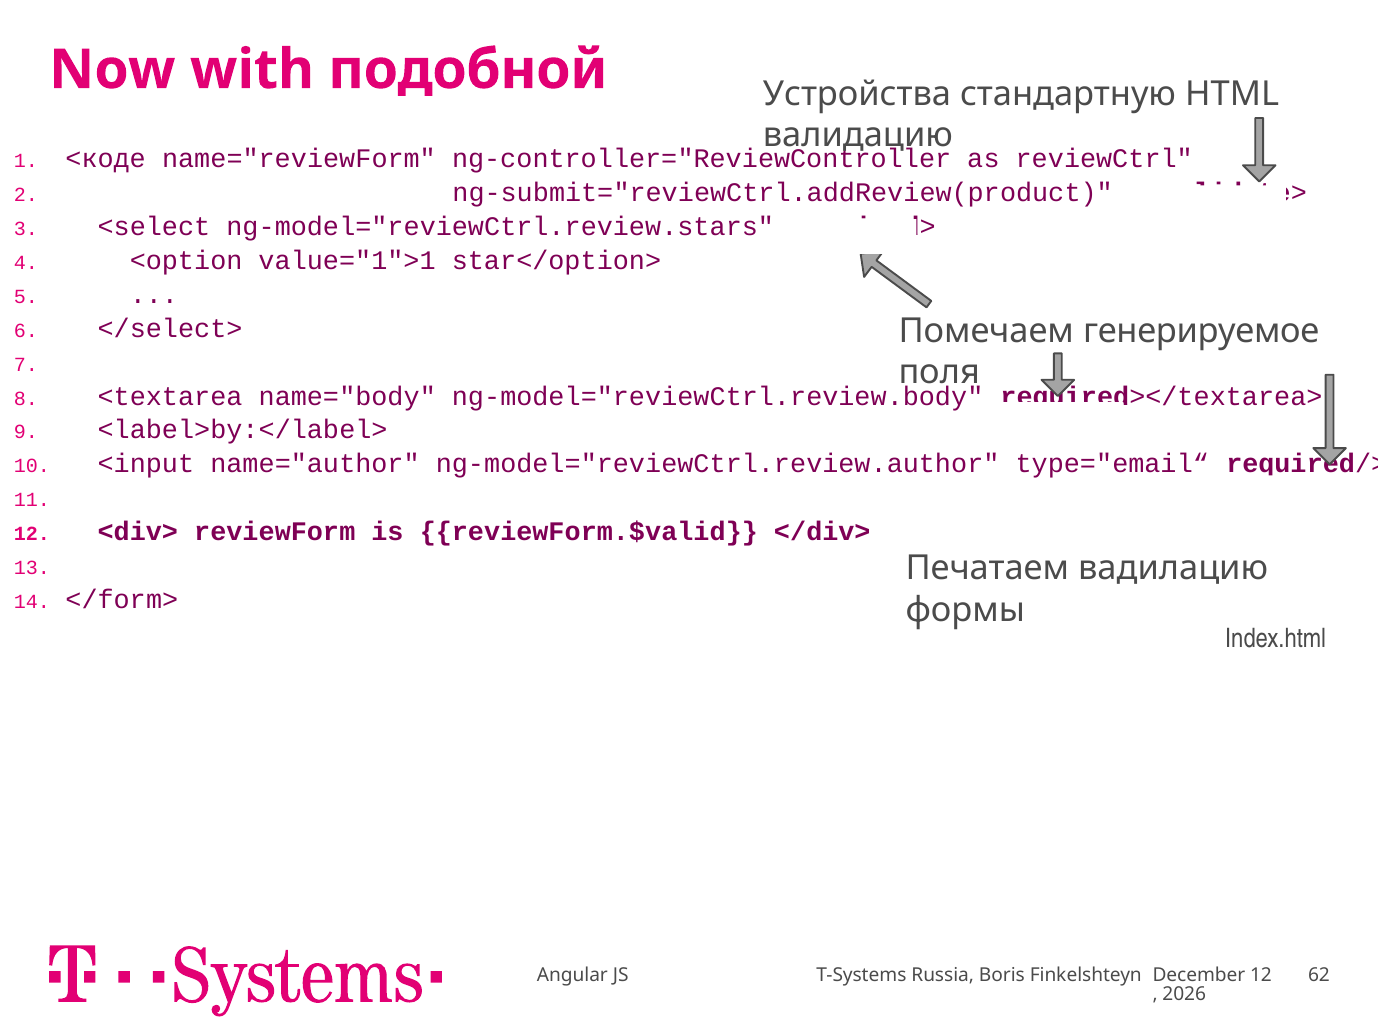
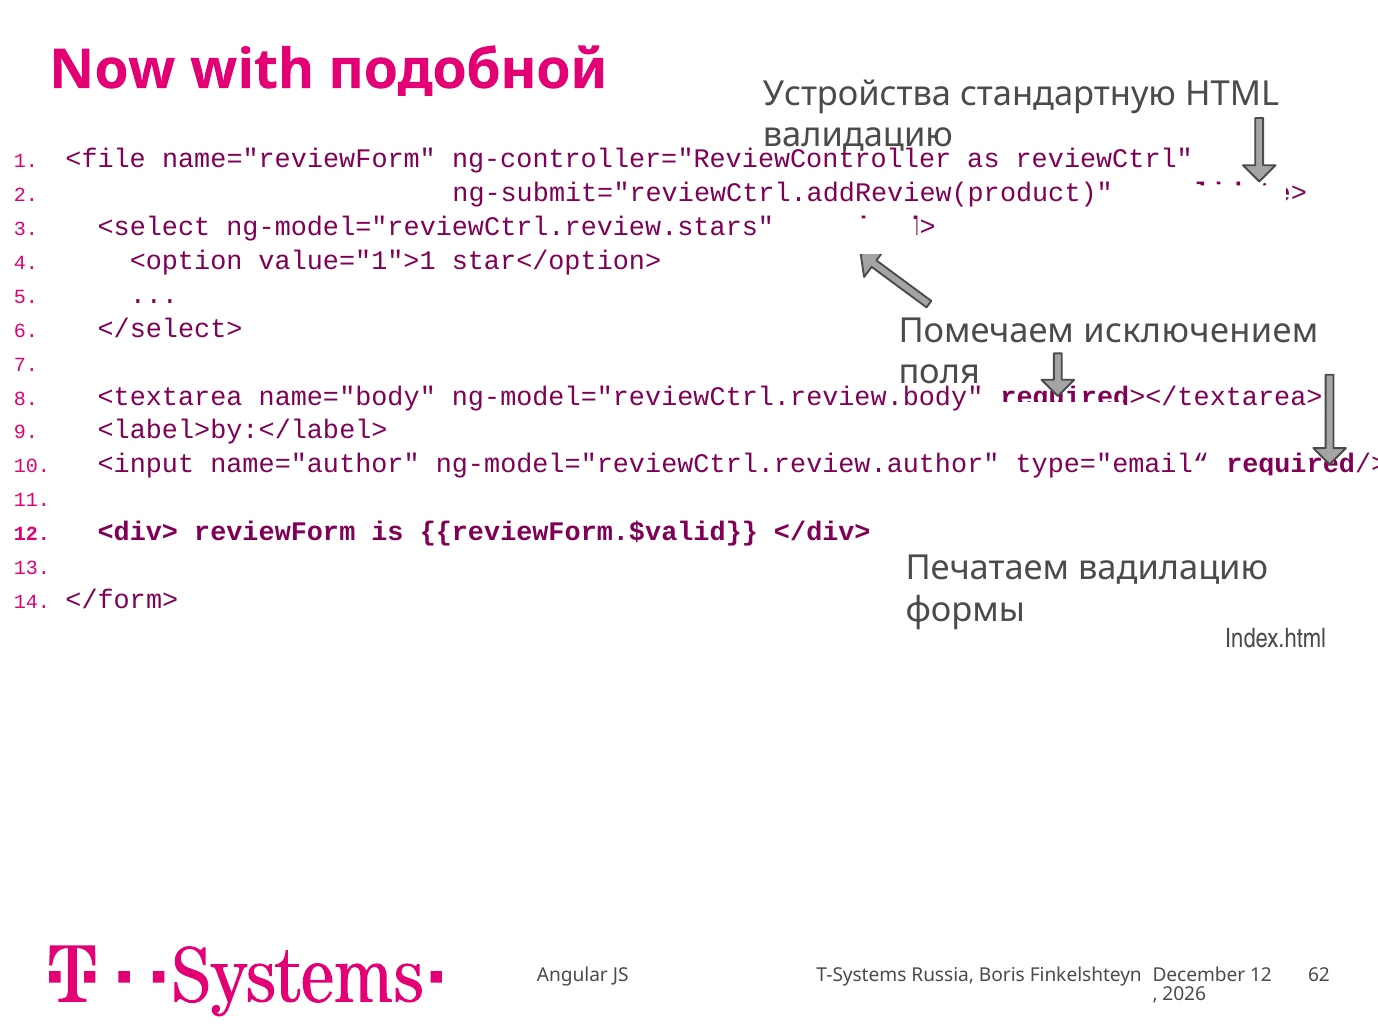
<коде: <коде -> <file
генерируемое: генерируемое -> исключением
